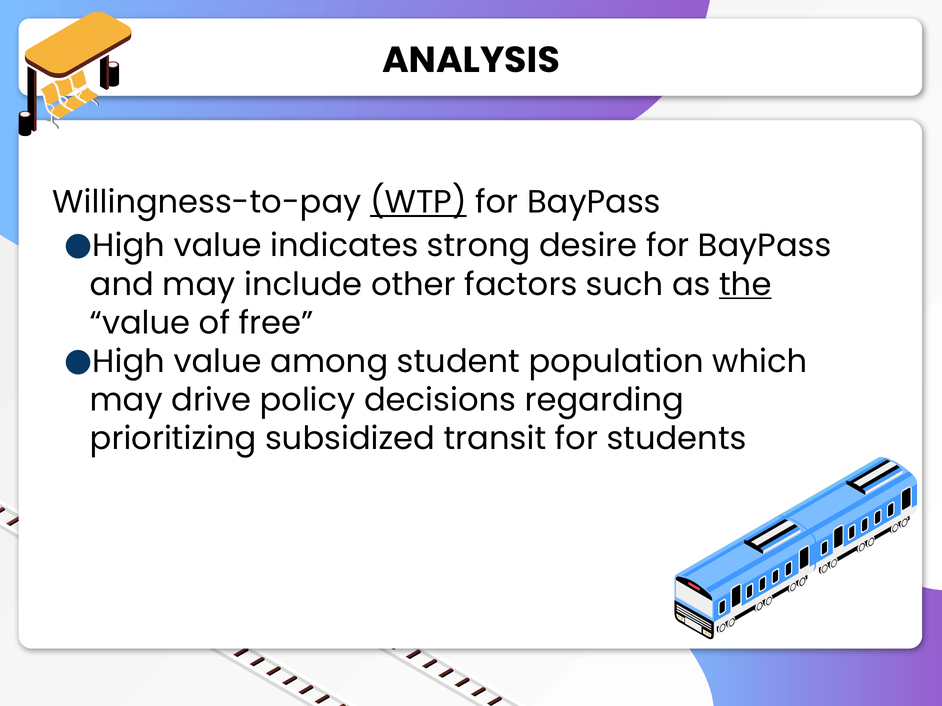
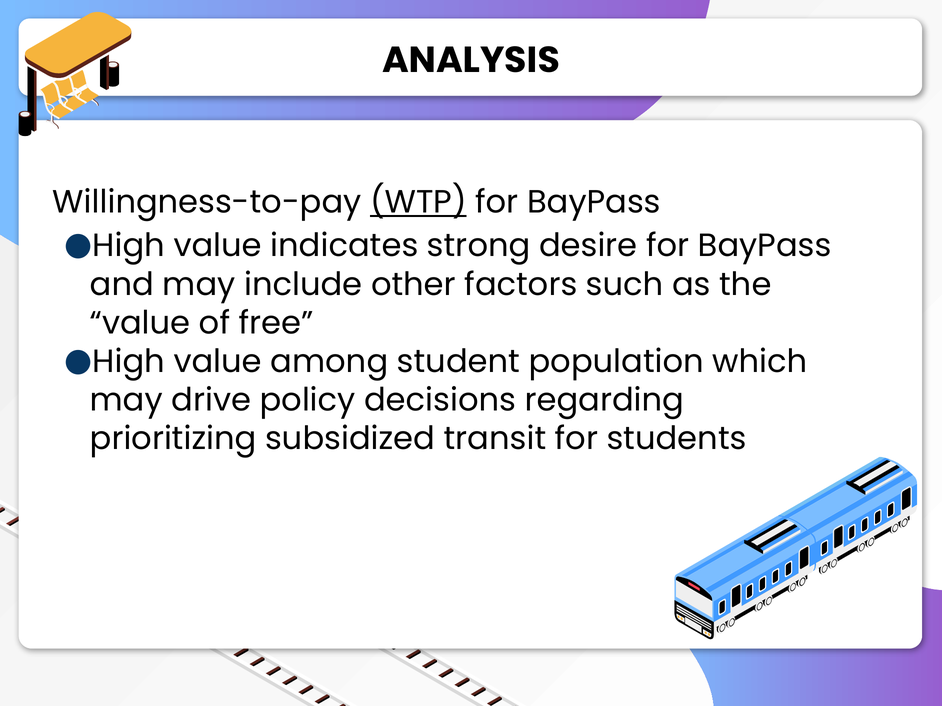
the underline: present -> none
